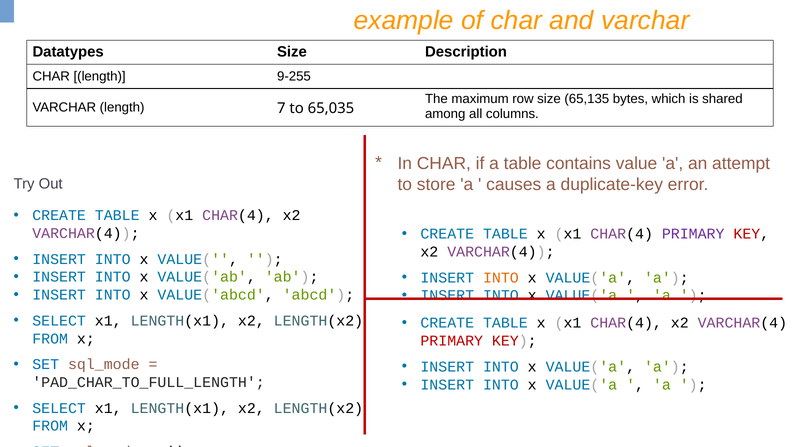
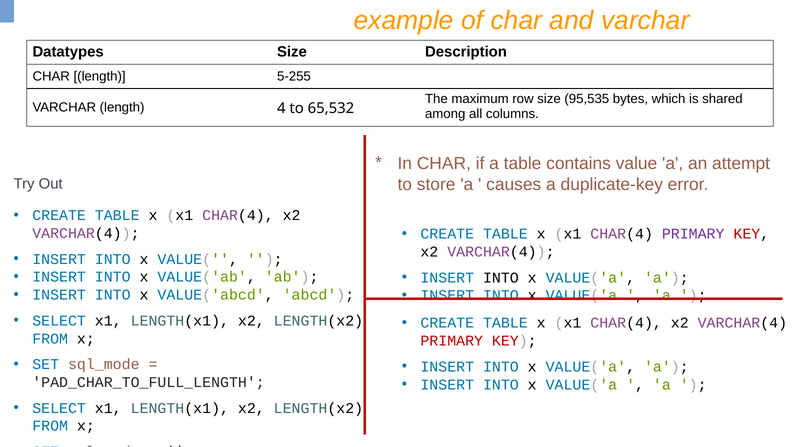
9-255: 9-255 -> 5-255
65,135: 65,135 -> 95,535
7: 7 -> 4
65,035: 65,035 -> 65,532
INTO at (501, 278) colour: orange -> black
